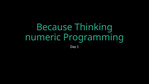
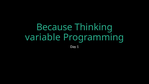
numeric: numeric -> variable
